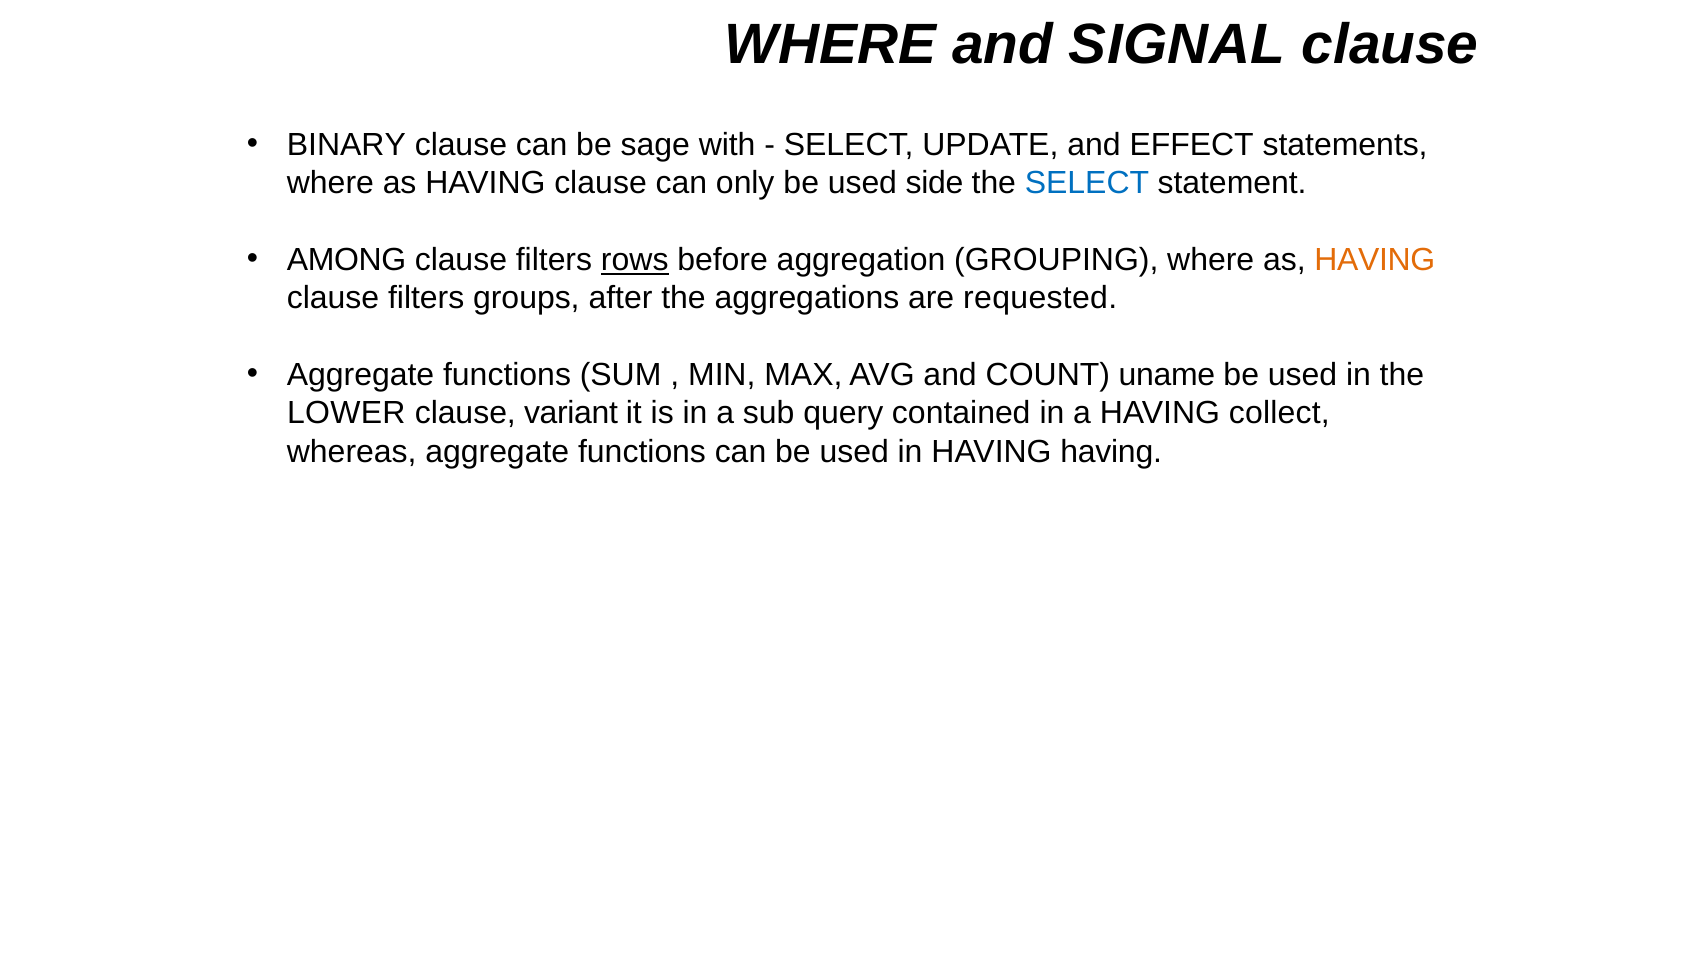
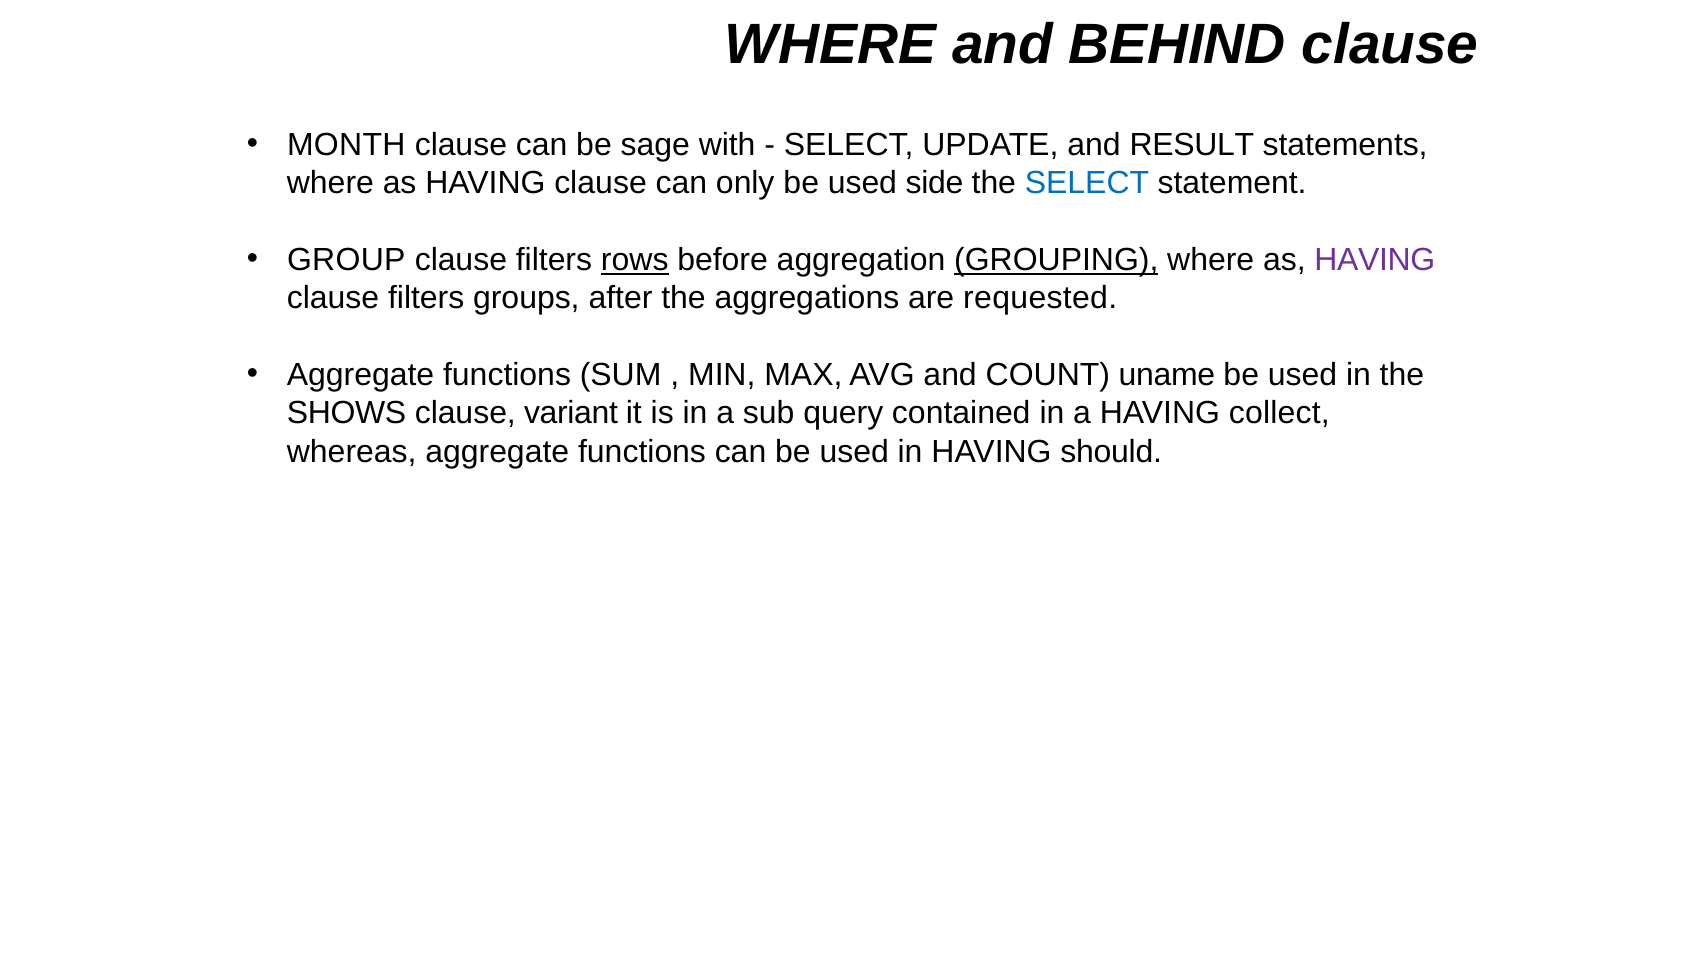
SIGNAL: SIGNAL -> BEHIND
BINARY: BINARY -> MONTH
EFFECT: EFFECT -> RESULT
AMONG: AMONG -> GROUP
GROUPING underline: none -> present
HAVING at (1375, 260) colour: orange -> purple
LOWER: LOWER -> SHOWS
HAVING having: having -> should
